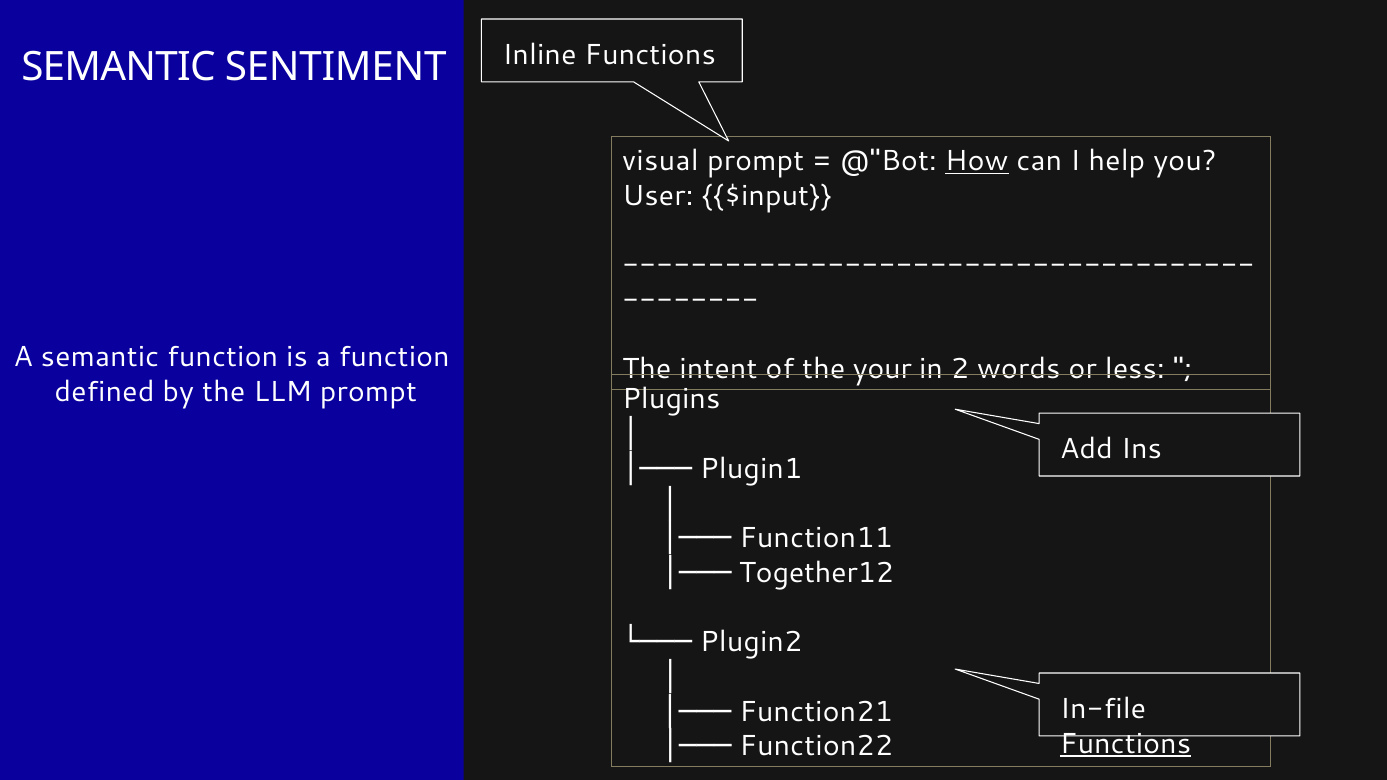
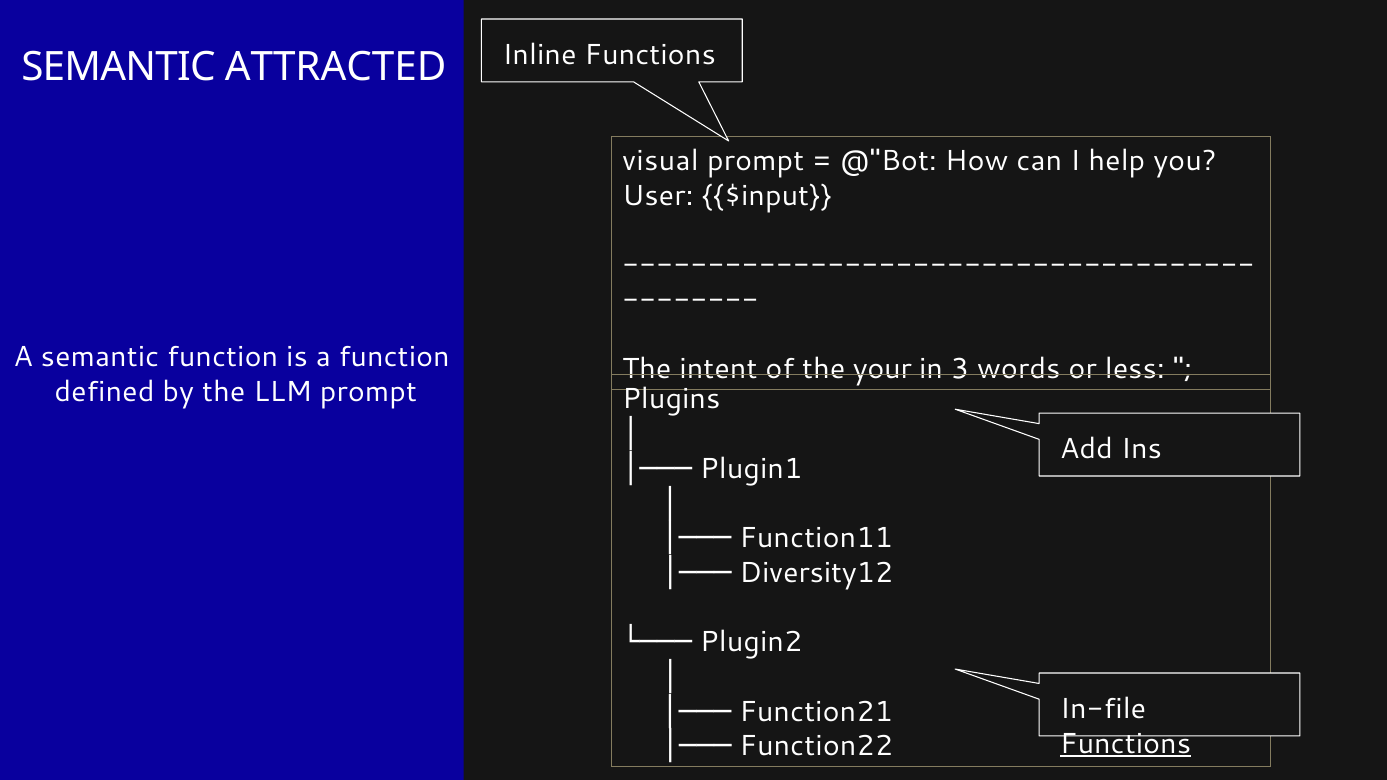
SENTIMENT: SENTIMENT -> ATTRACTED
How underline: present -> none
2: 2 -> 3
Together12: Together12 -> Diversity12
